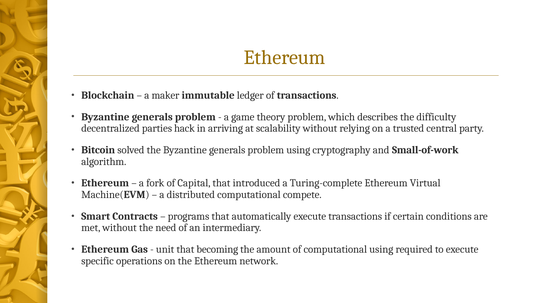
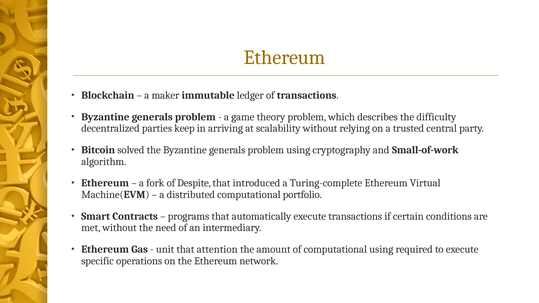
hack: hack -> keep
Capital: Capital -> Despite
compete: compete -> portfolio
becoming: becoming -> attention
